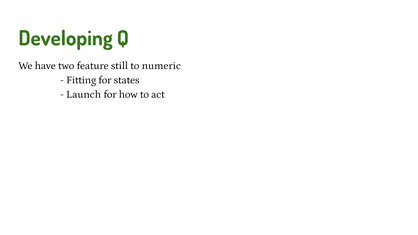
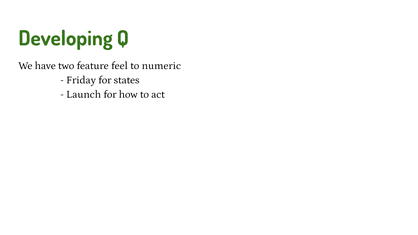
still: still -> feel
Fitting: Fitting -> Friday
